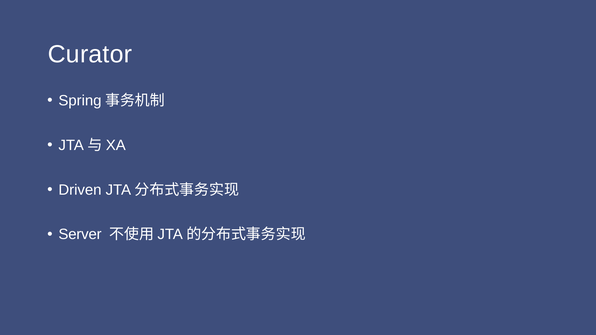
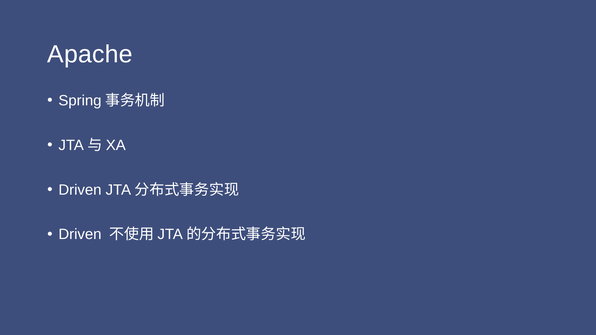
Curator: Curator -> Apache
Server at (80, 235): Server -> Driven
